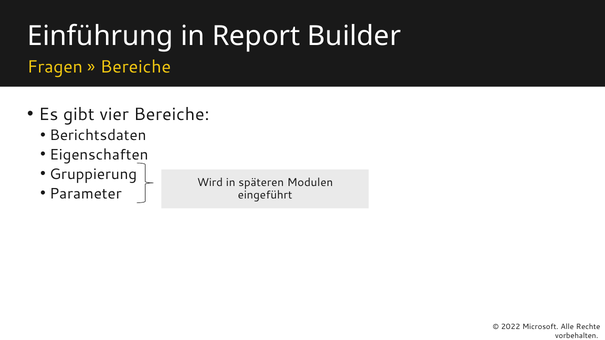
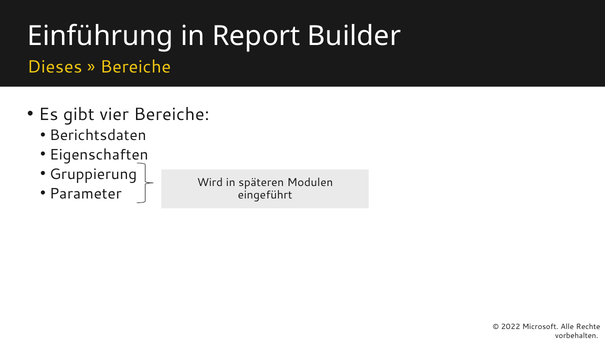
Fragen: Fragen -> Dieses
